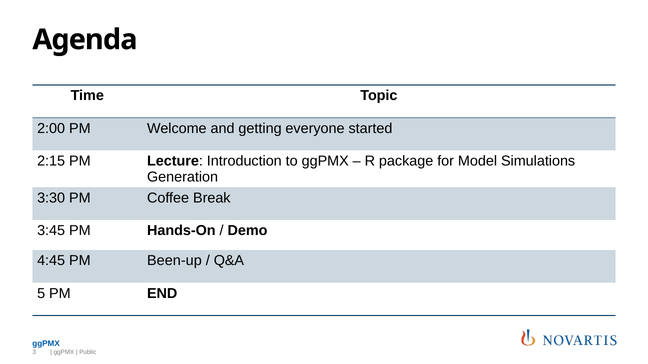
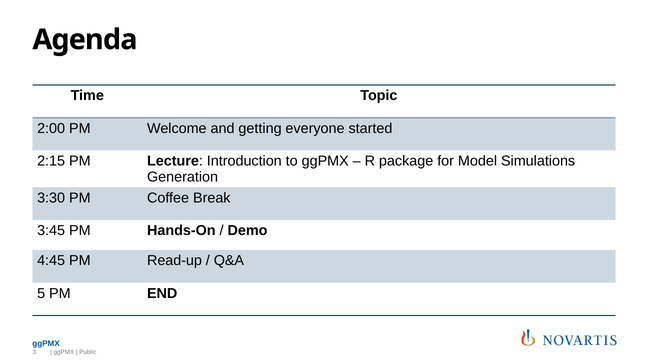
Been-up: Been-up -> Read-up
